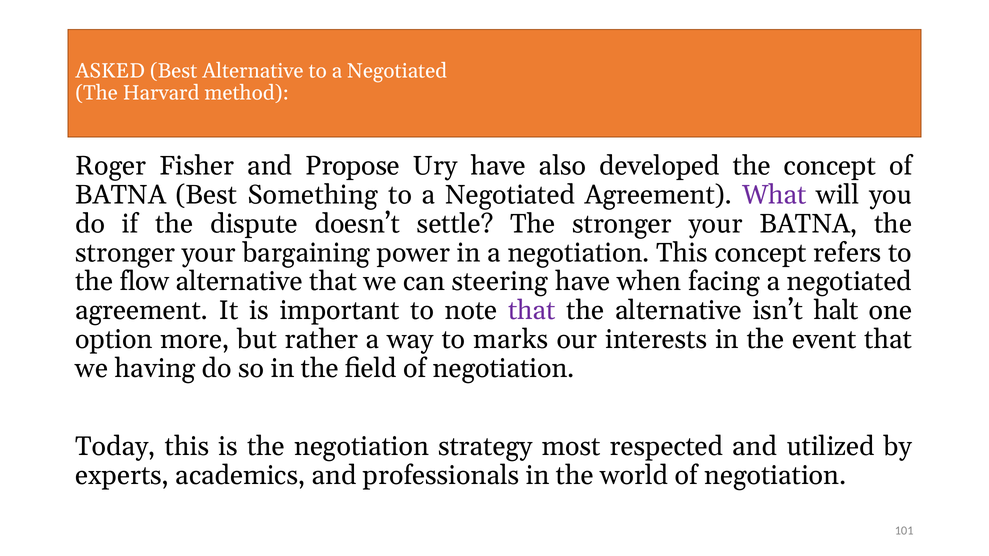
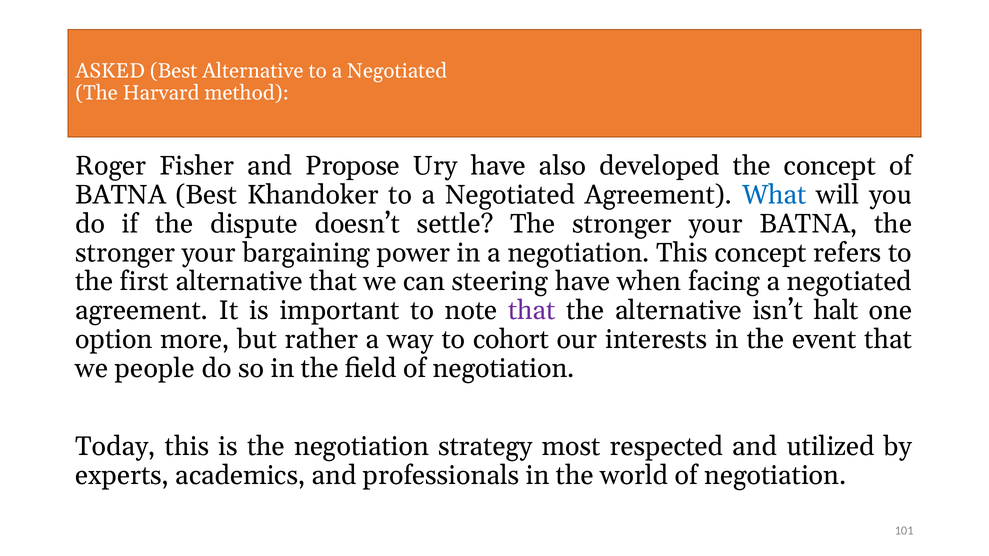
Something: Something -> Khandoker
What colour: purple -> blue
flow: flow -> first
marks: marks -> cohort
having: having -> people
